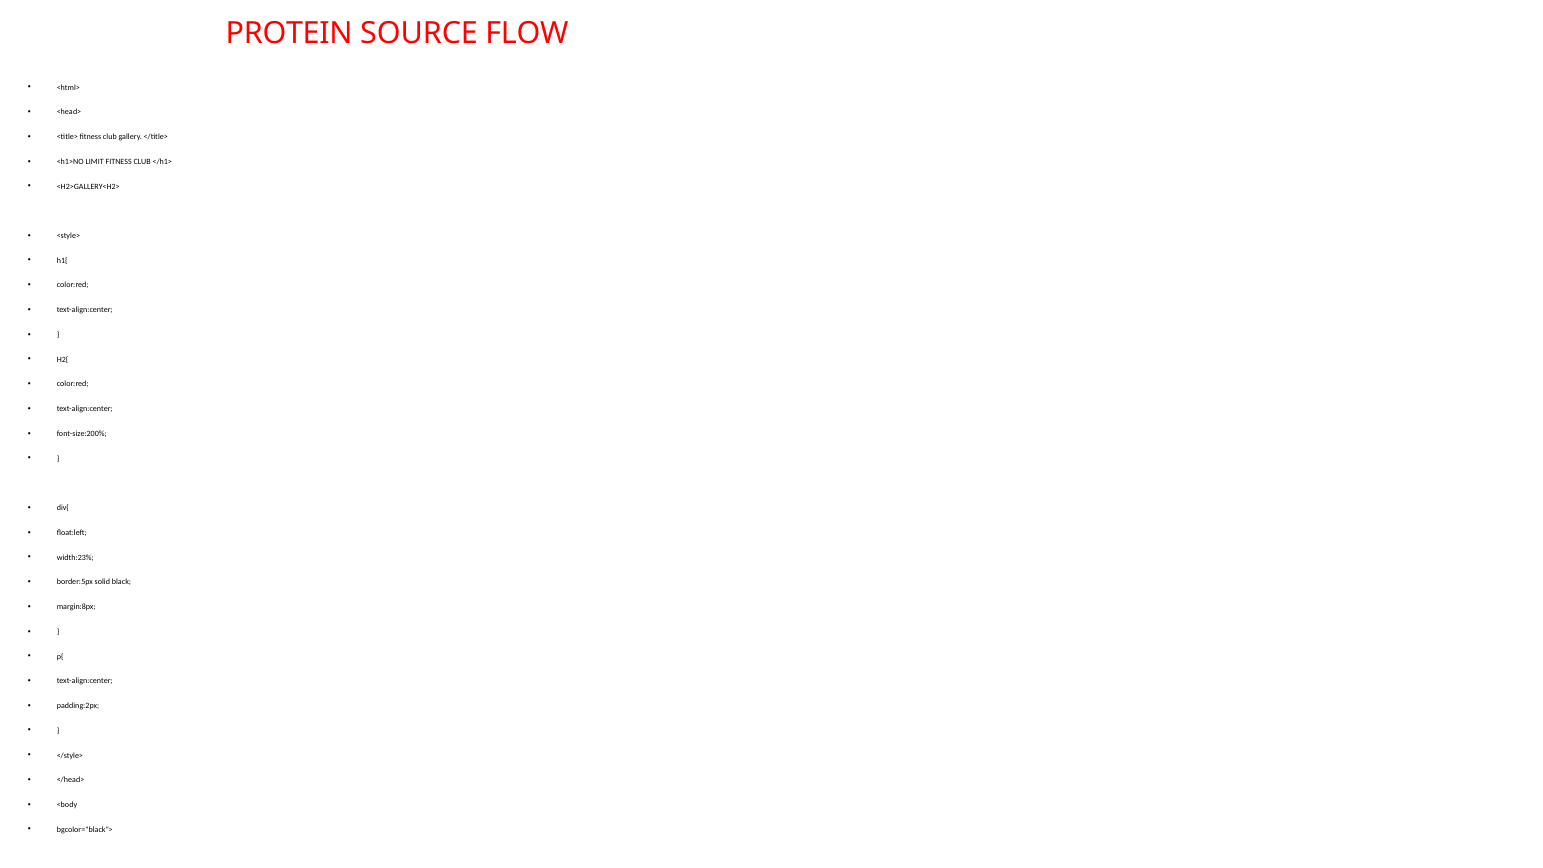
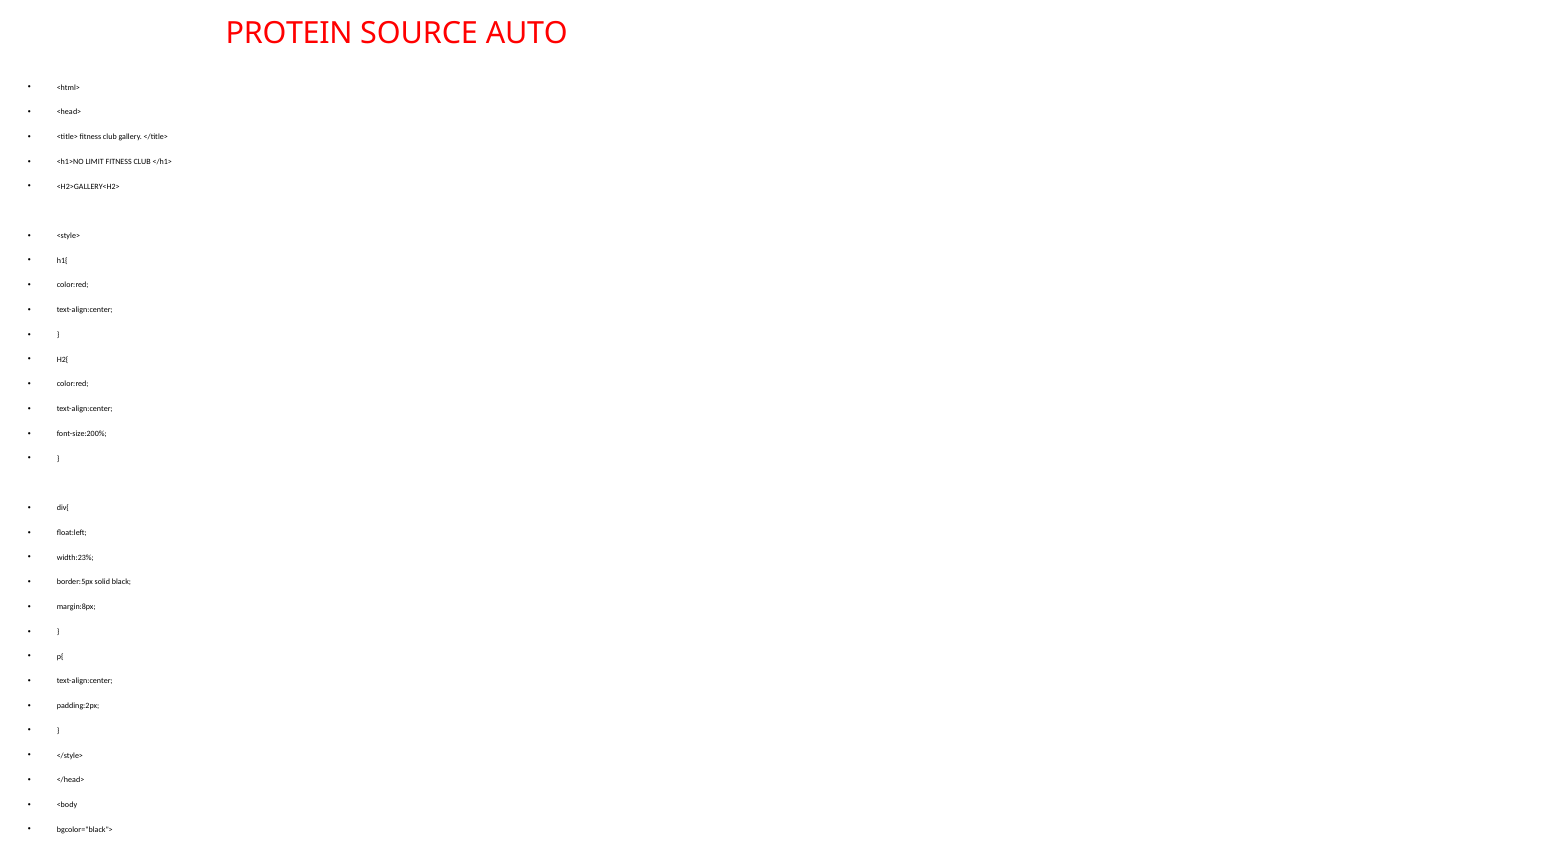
FLOW: FLOW -> AUTO
